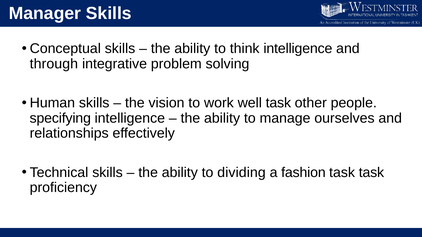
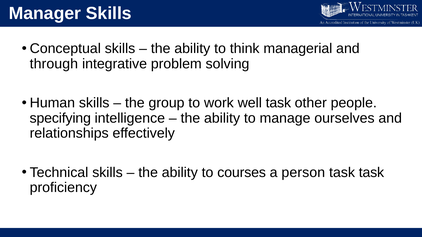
think intelligence: intelligence -> managerial
vision: vision -> group
dividing: dividing -> courses
fashion: fashion -> person
